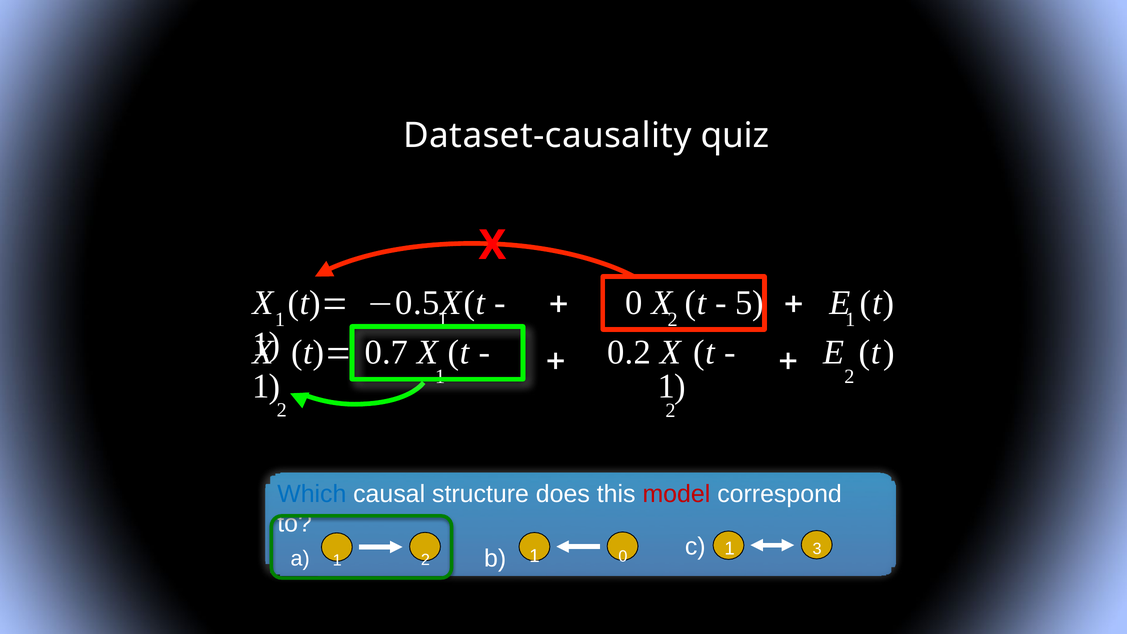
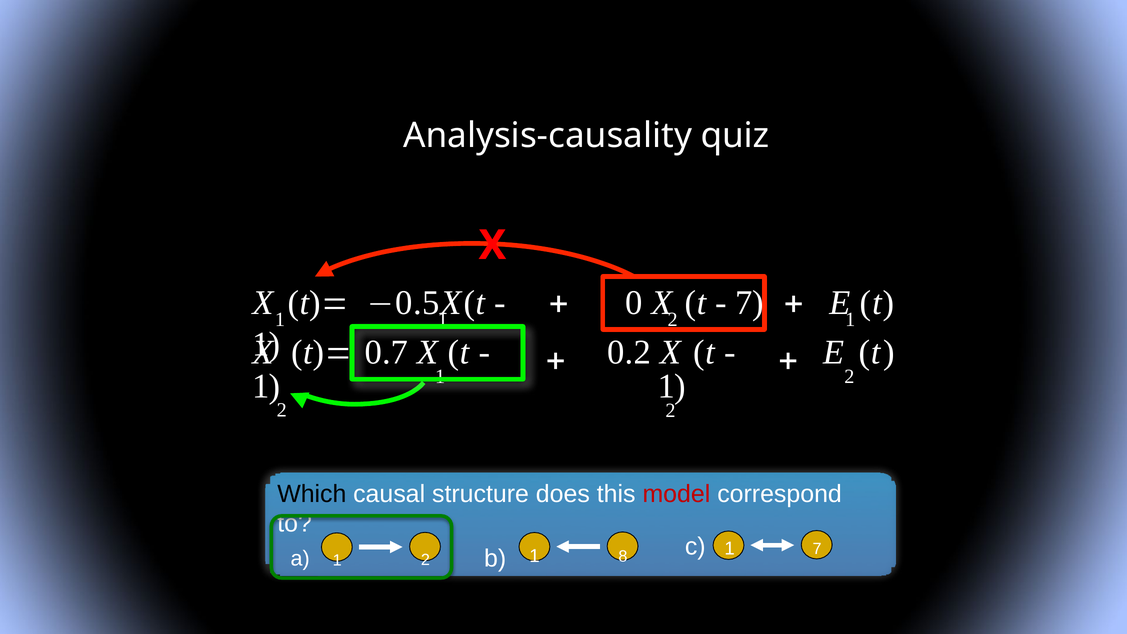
Dataset-causality: Dataset-causality -> Analysis-causality
5 at (749, 303): 5 -> 7
Which colour: blue -> black
1 0: 0 -> 8
1 3: 3 -> 7
